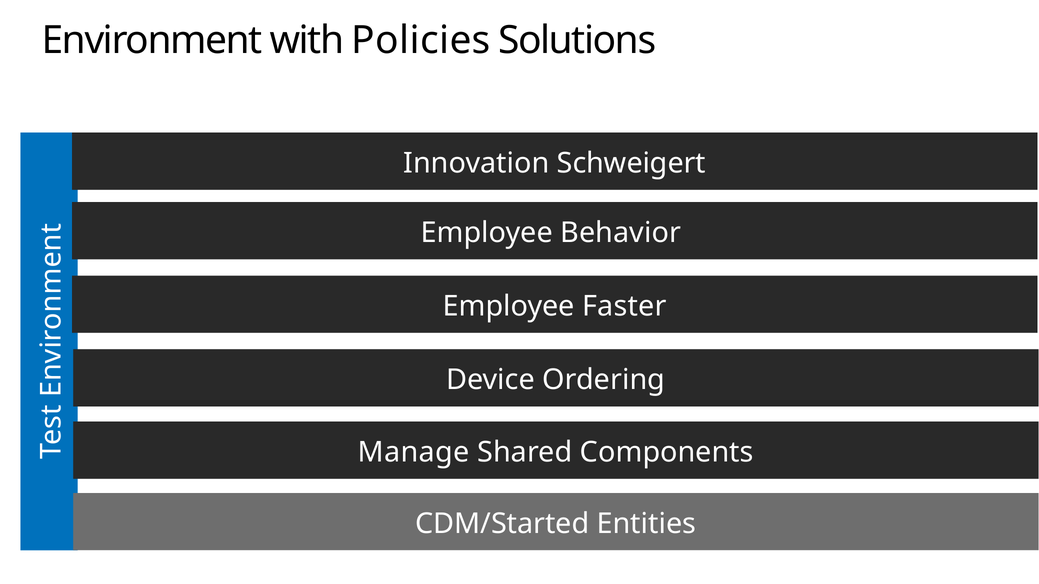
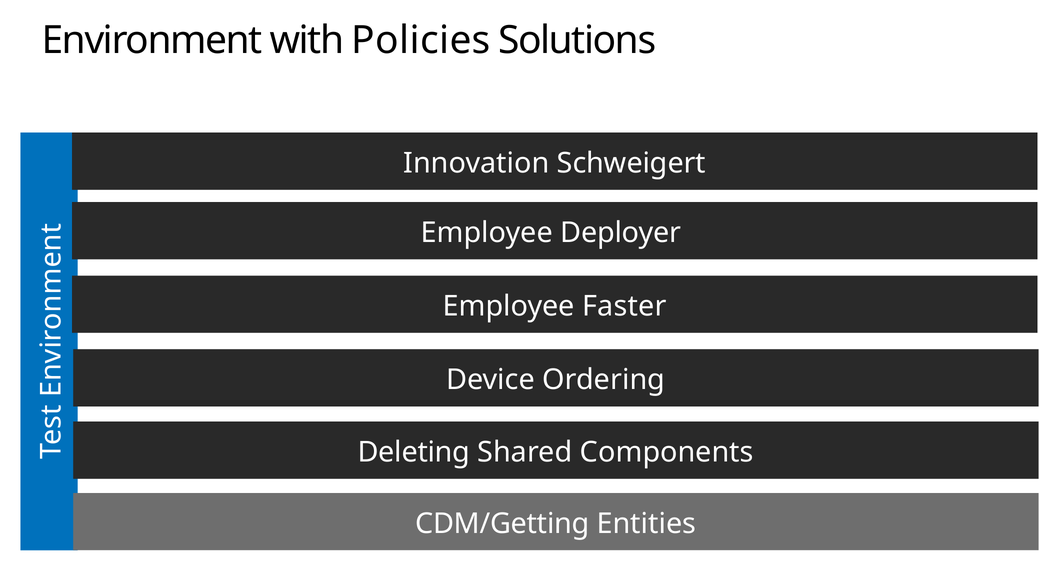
Behavior: Behavior -> Deployer
Manage: Manage -> Deleting
CDM/Started: CDM/Started -> CDM/Getting
